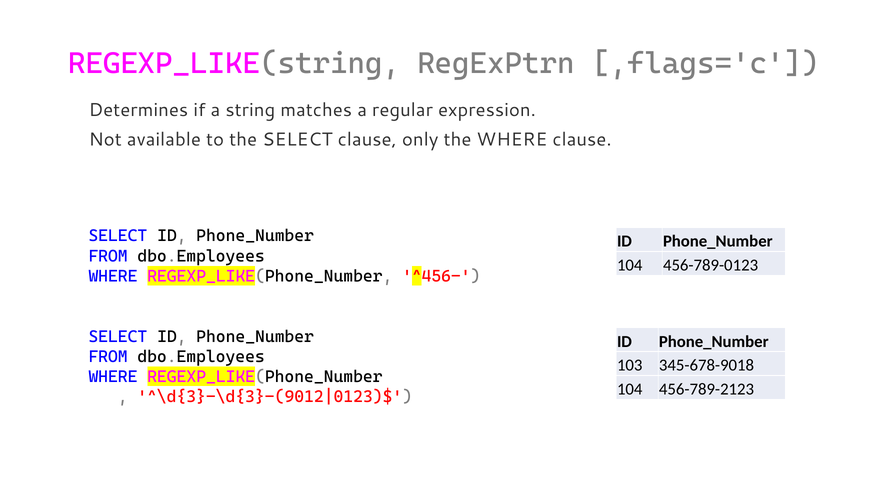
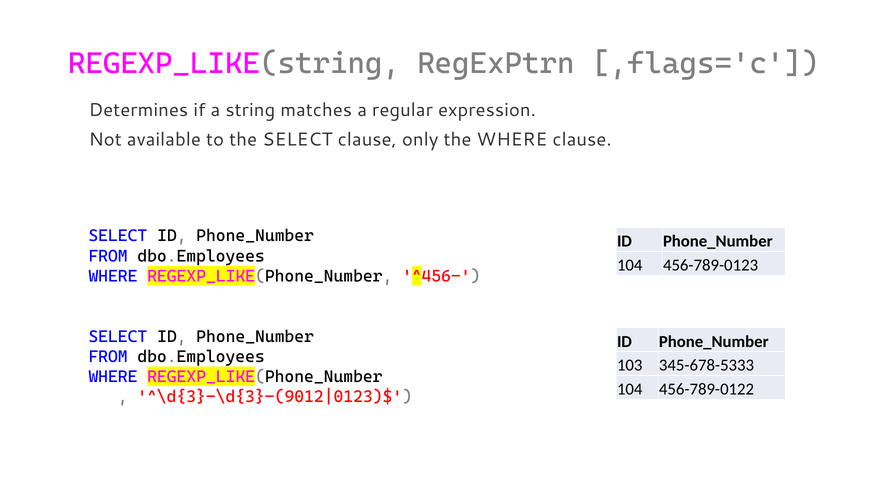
345-678-9018: 345-678-9018 -> 345-678-5333
456-789-2123: 456-789-2123 -> 456-789-0122
